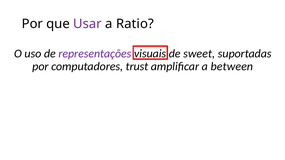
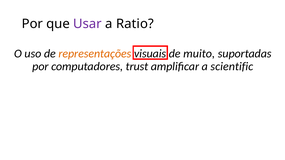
representações colour: purple -> orange
sweet: sweet -> muito
between: between -> scientific
